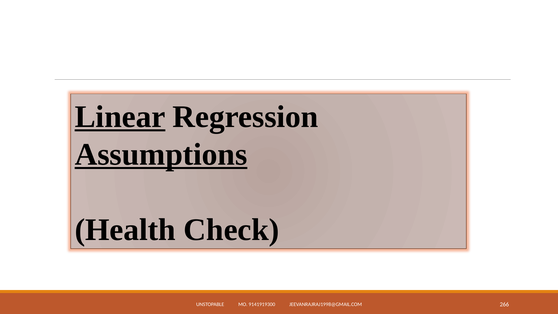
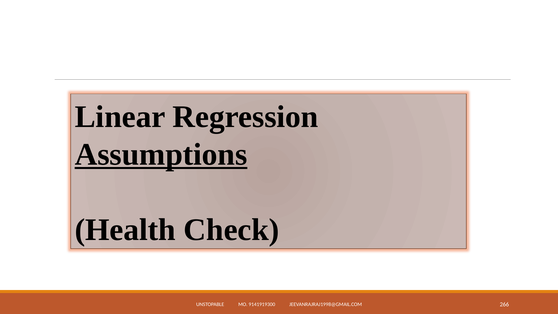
Linear underline: present -> none
